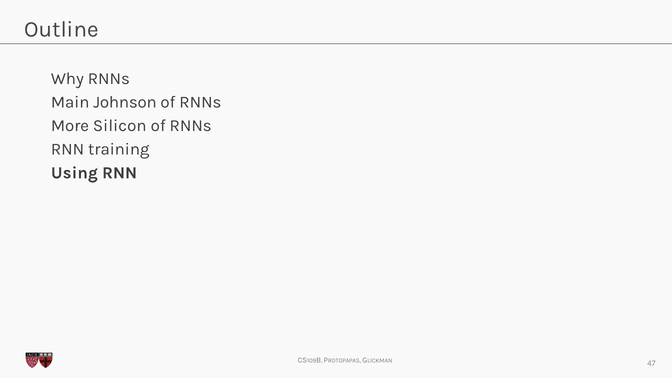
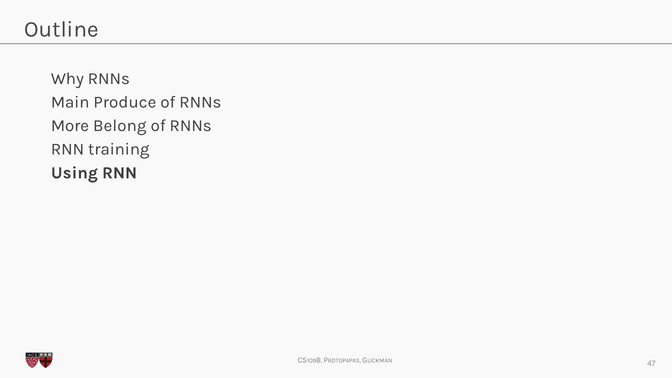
Johnson: Johnson -> Produce
Silicon: Silicon -> Belong
